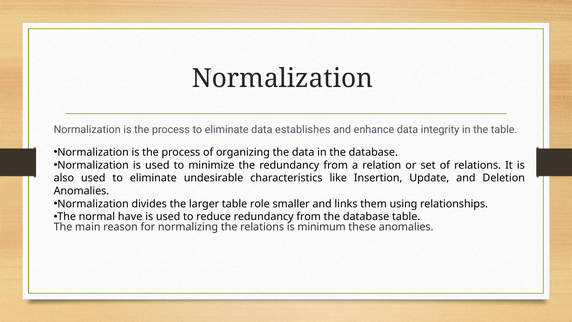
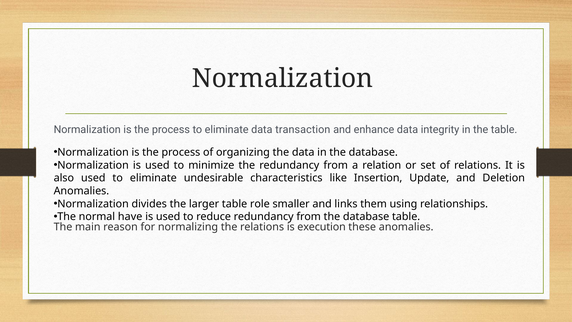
establishes: establishes -> transaction
minimum: minimum -> execution
